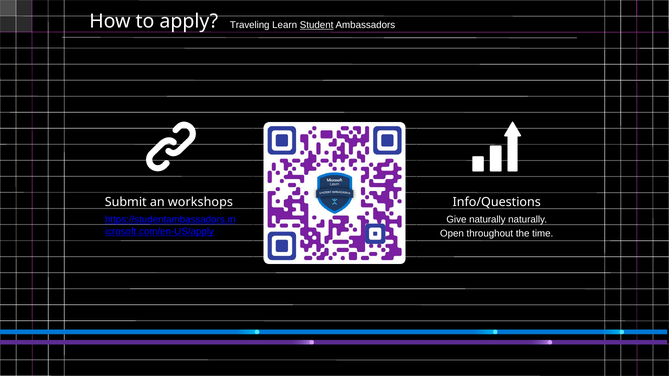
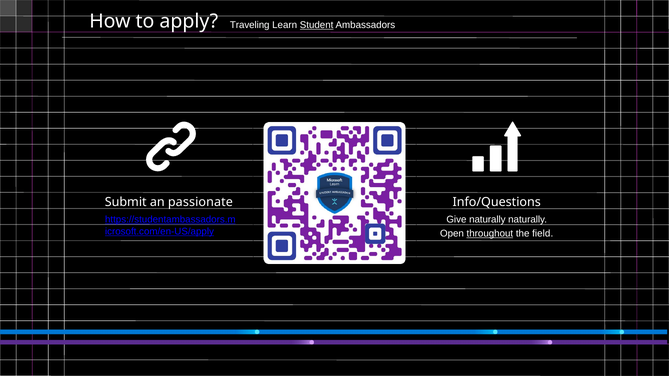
workshops: workshops -> passionate
throughout underline: none -> present
time: time -> field
